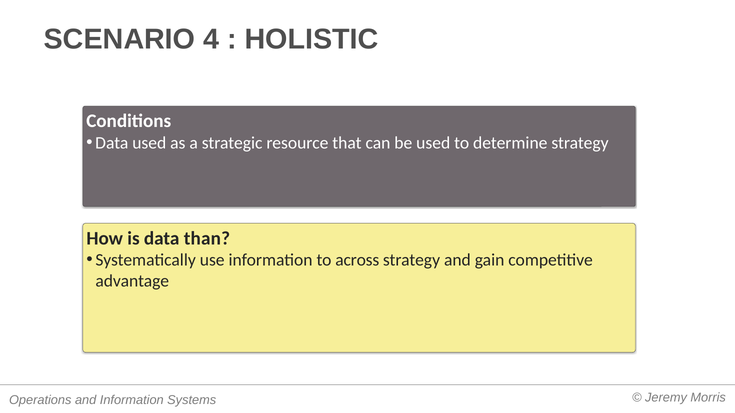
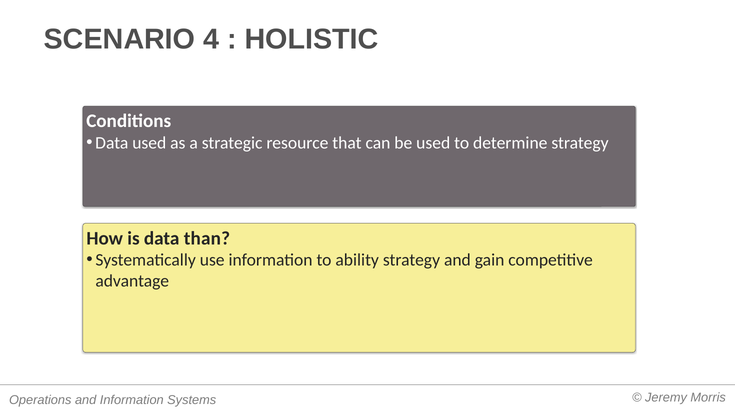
across: across -> ability
